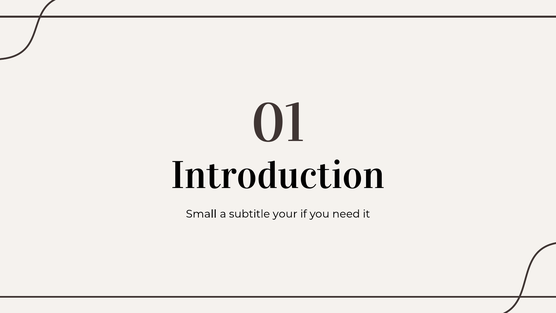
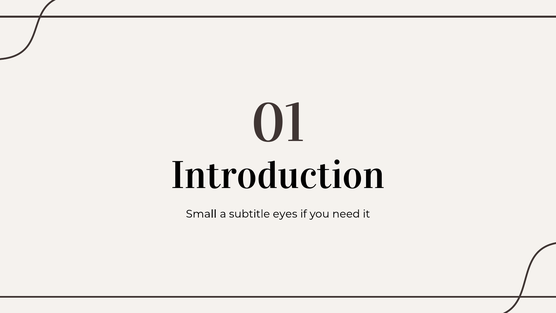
your: your -> eyes
